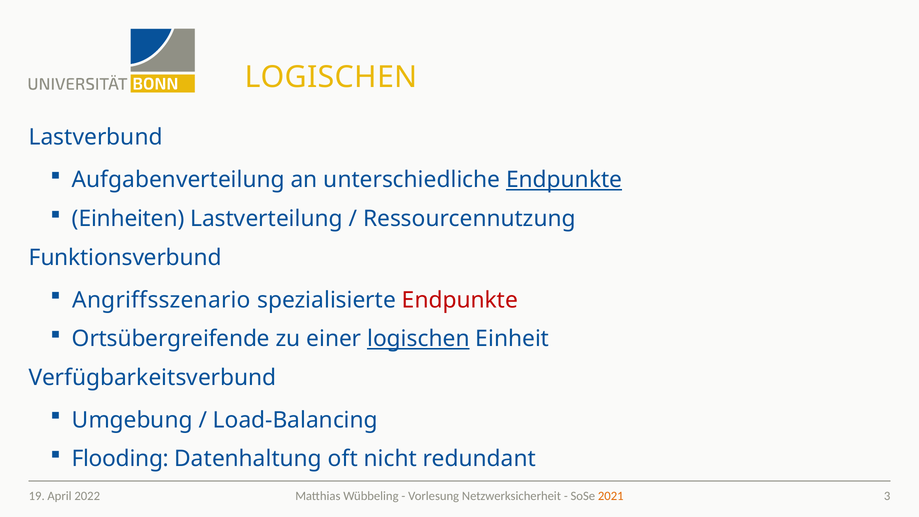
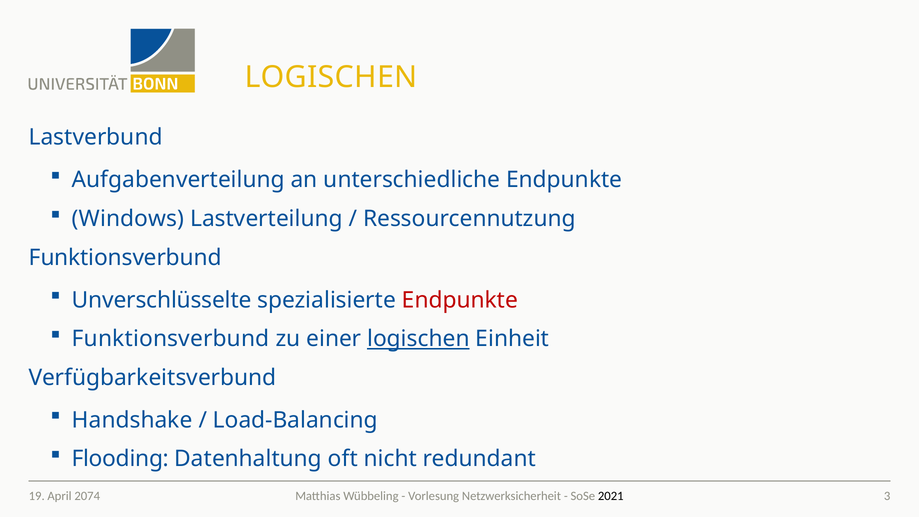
Endpunkte at (564, 180) underline: present -> none
Einheiten: Einheiten -> Windows
Angriffsszenario: Angriffsszenario -> Unverschlüsselte
Ortsübergreifende at (171, 339): Ortsübergreifende -> Funktionsverbund
Umgebung: Umgebung -> Handshake
2021 colour: orange -> black
2022: 2022 -> 2074
